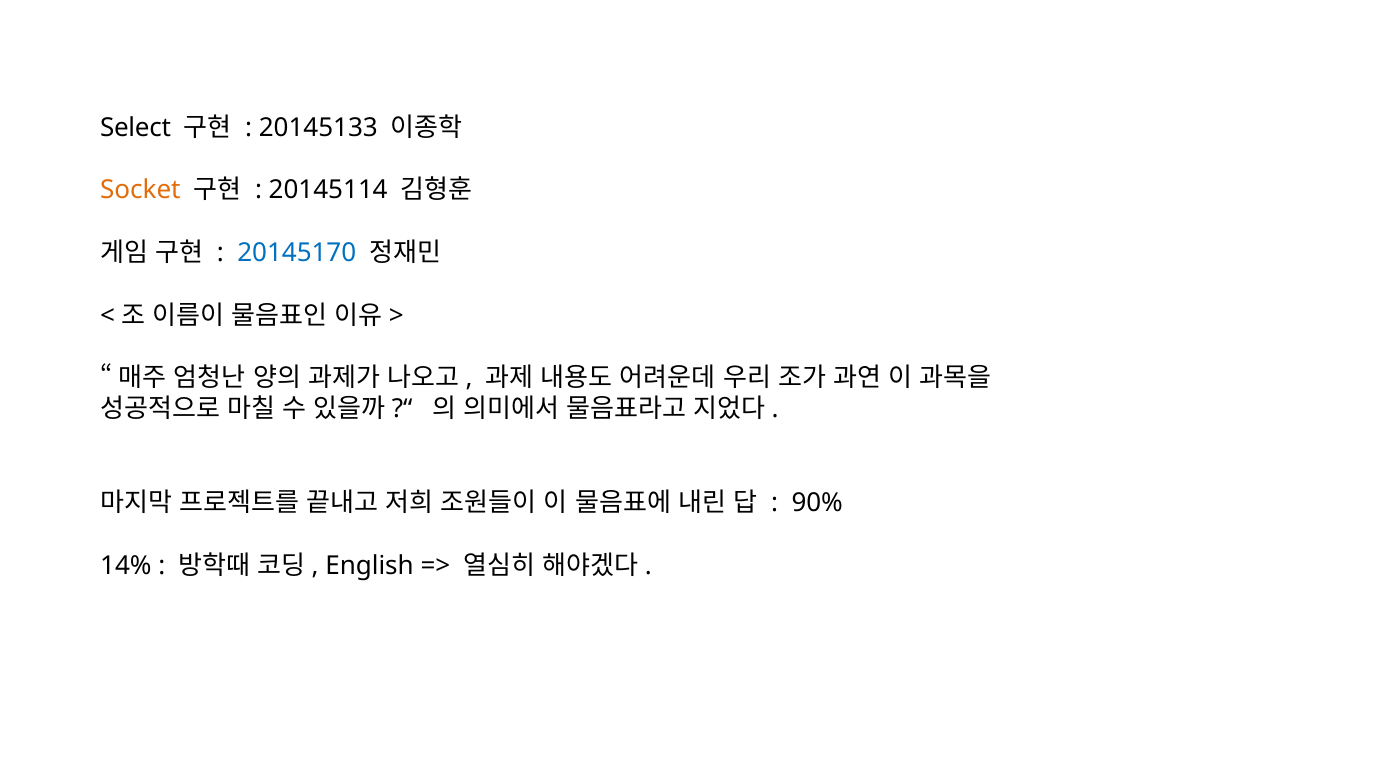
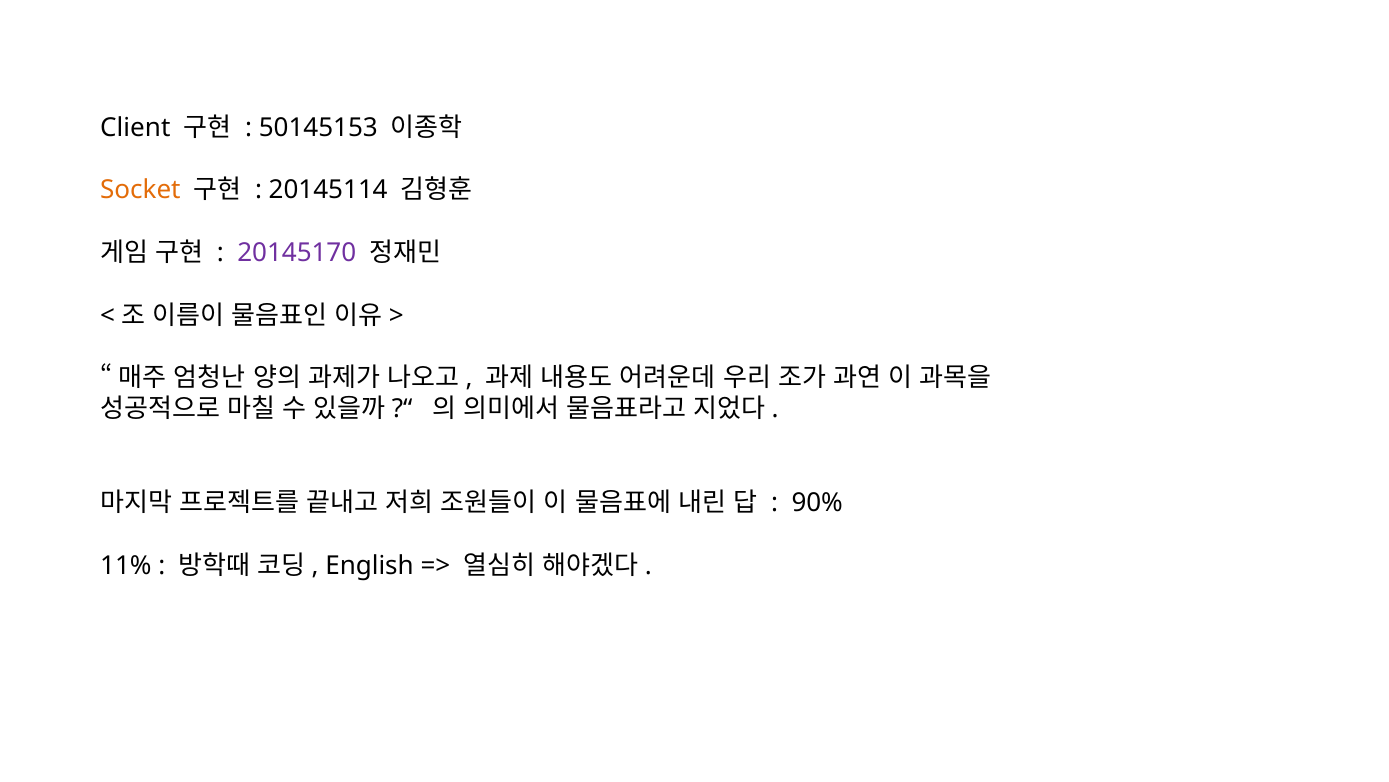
Select: Select -> Client
20145133: 20145133 -> 50145153
20145170 colour: blue -> purple
14%: 14% -> 11%
